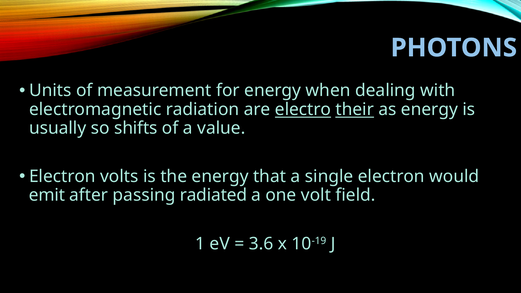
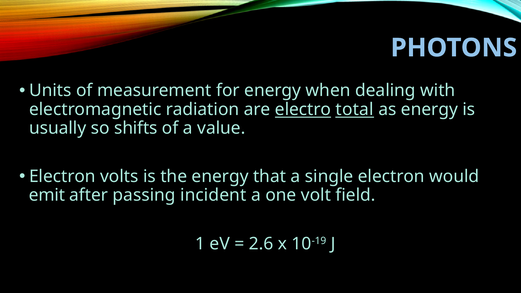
their: their -> total
radiated: radiated -> incident
3.6: 3.6 -> 2.6
